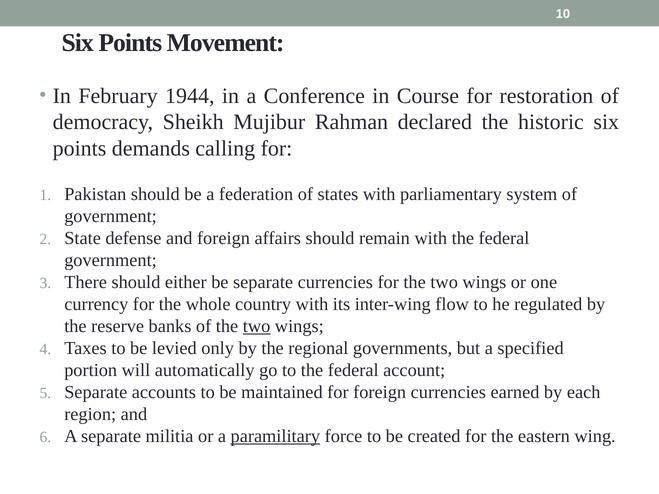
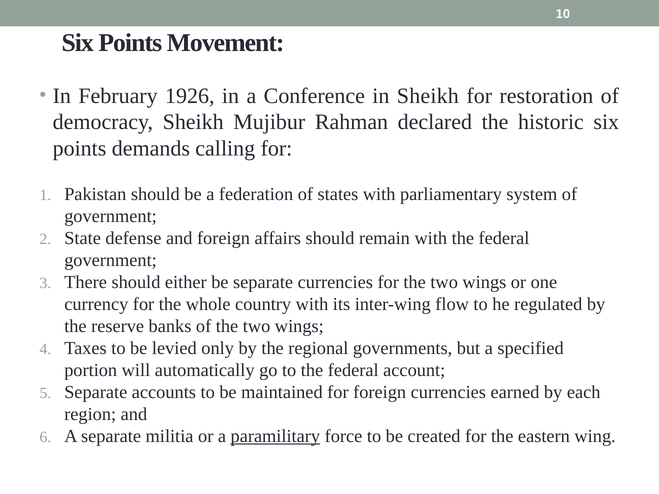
1944: 1944 -> 1926
in Course: Course -> Sheikh
two at (257, 326) underline: present -> none
